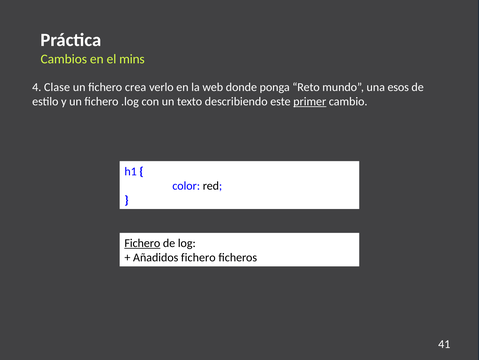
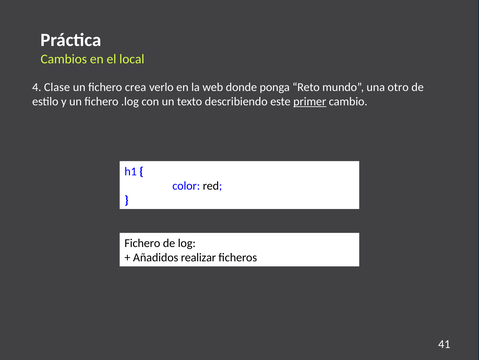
mins: mins -> local
esos: esos -> otro
Fichero at (142, 243) underline: present -> none
Añadidos fichero: fichero -> realizar
